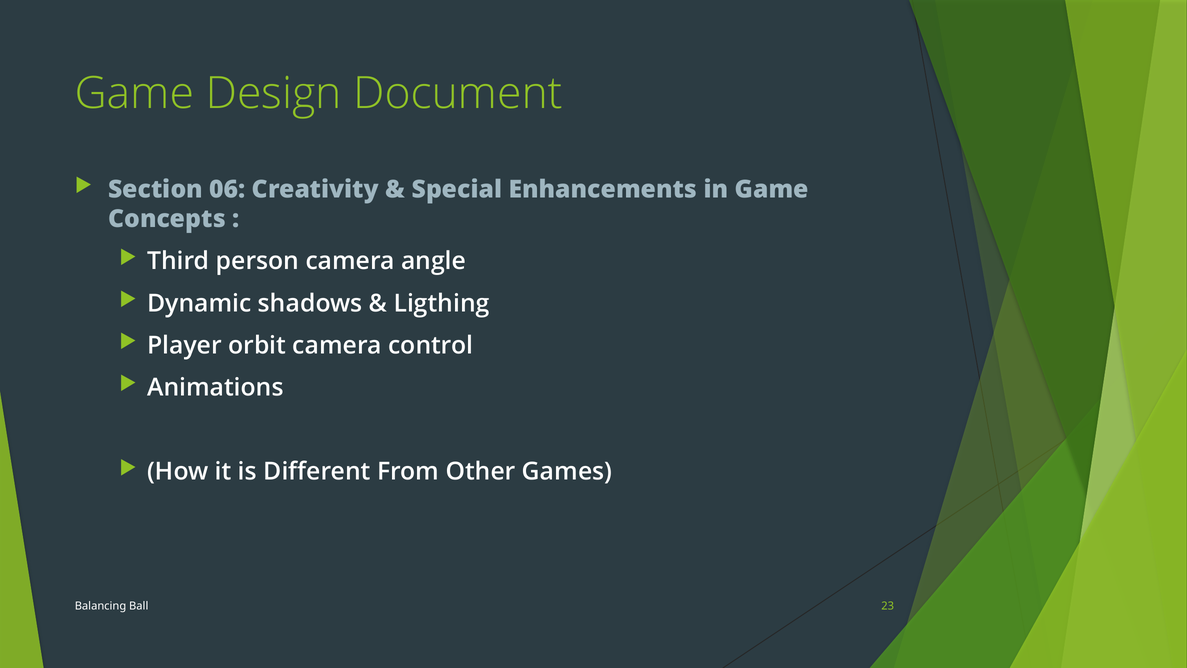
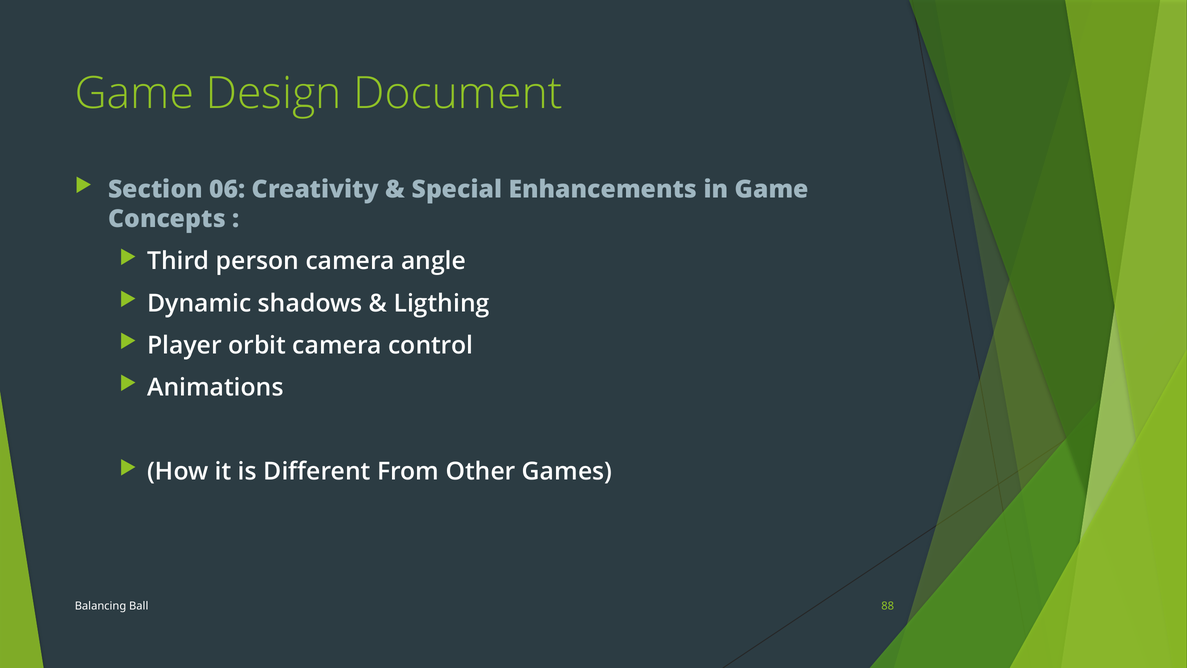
23: 23 -> 88
